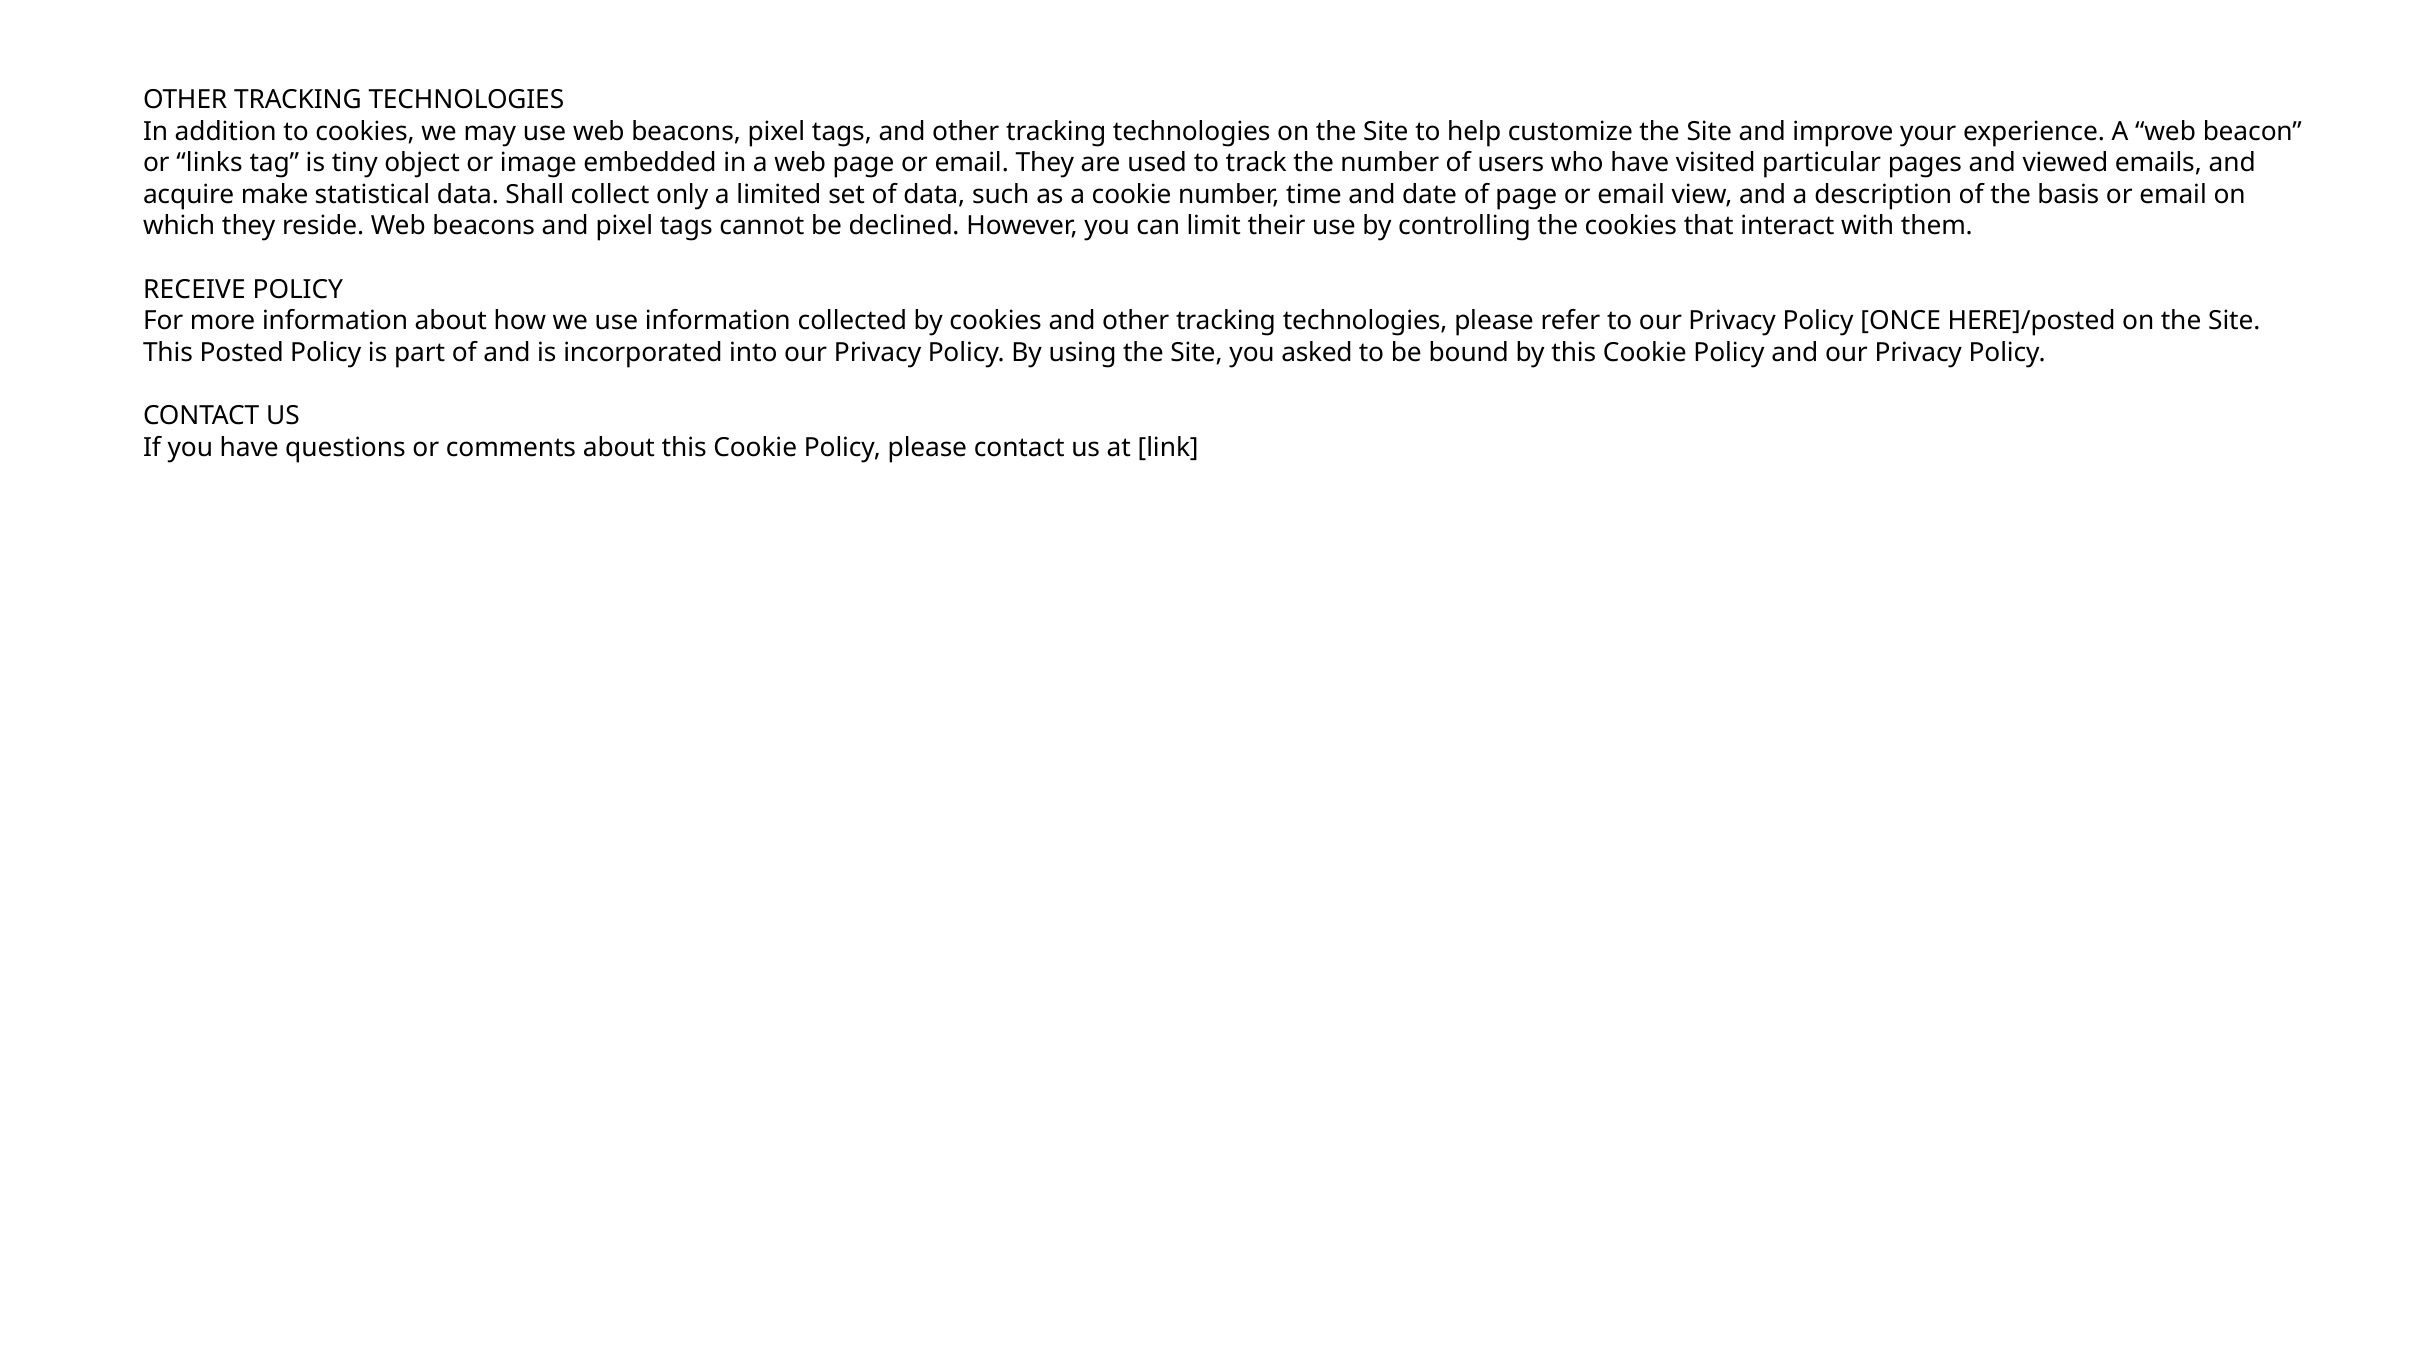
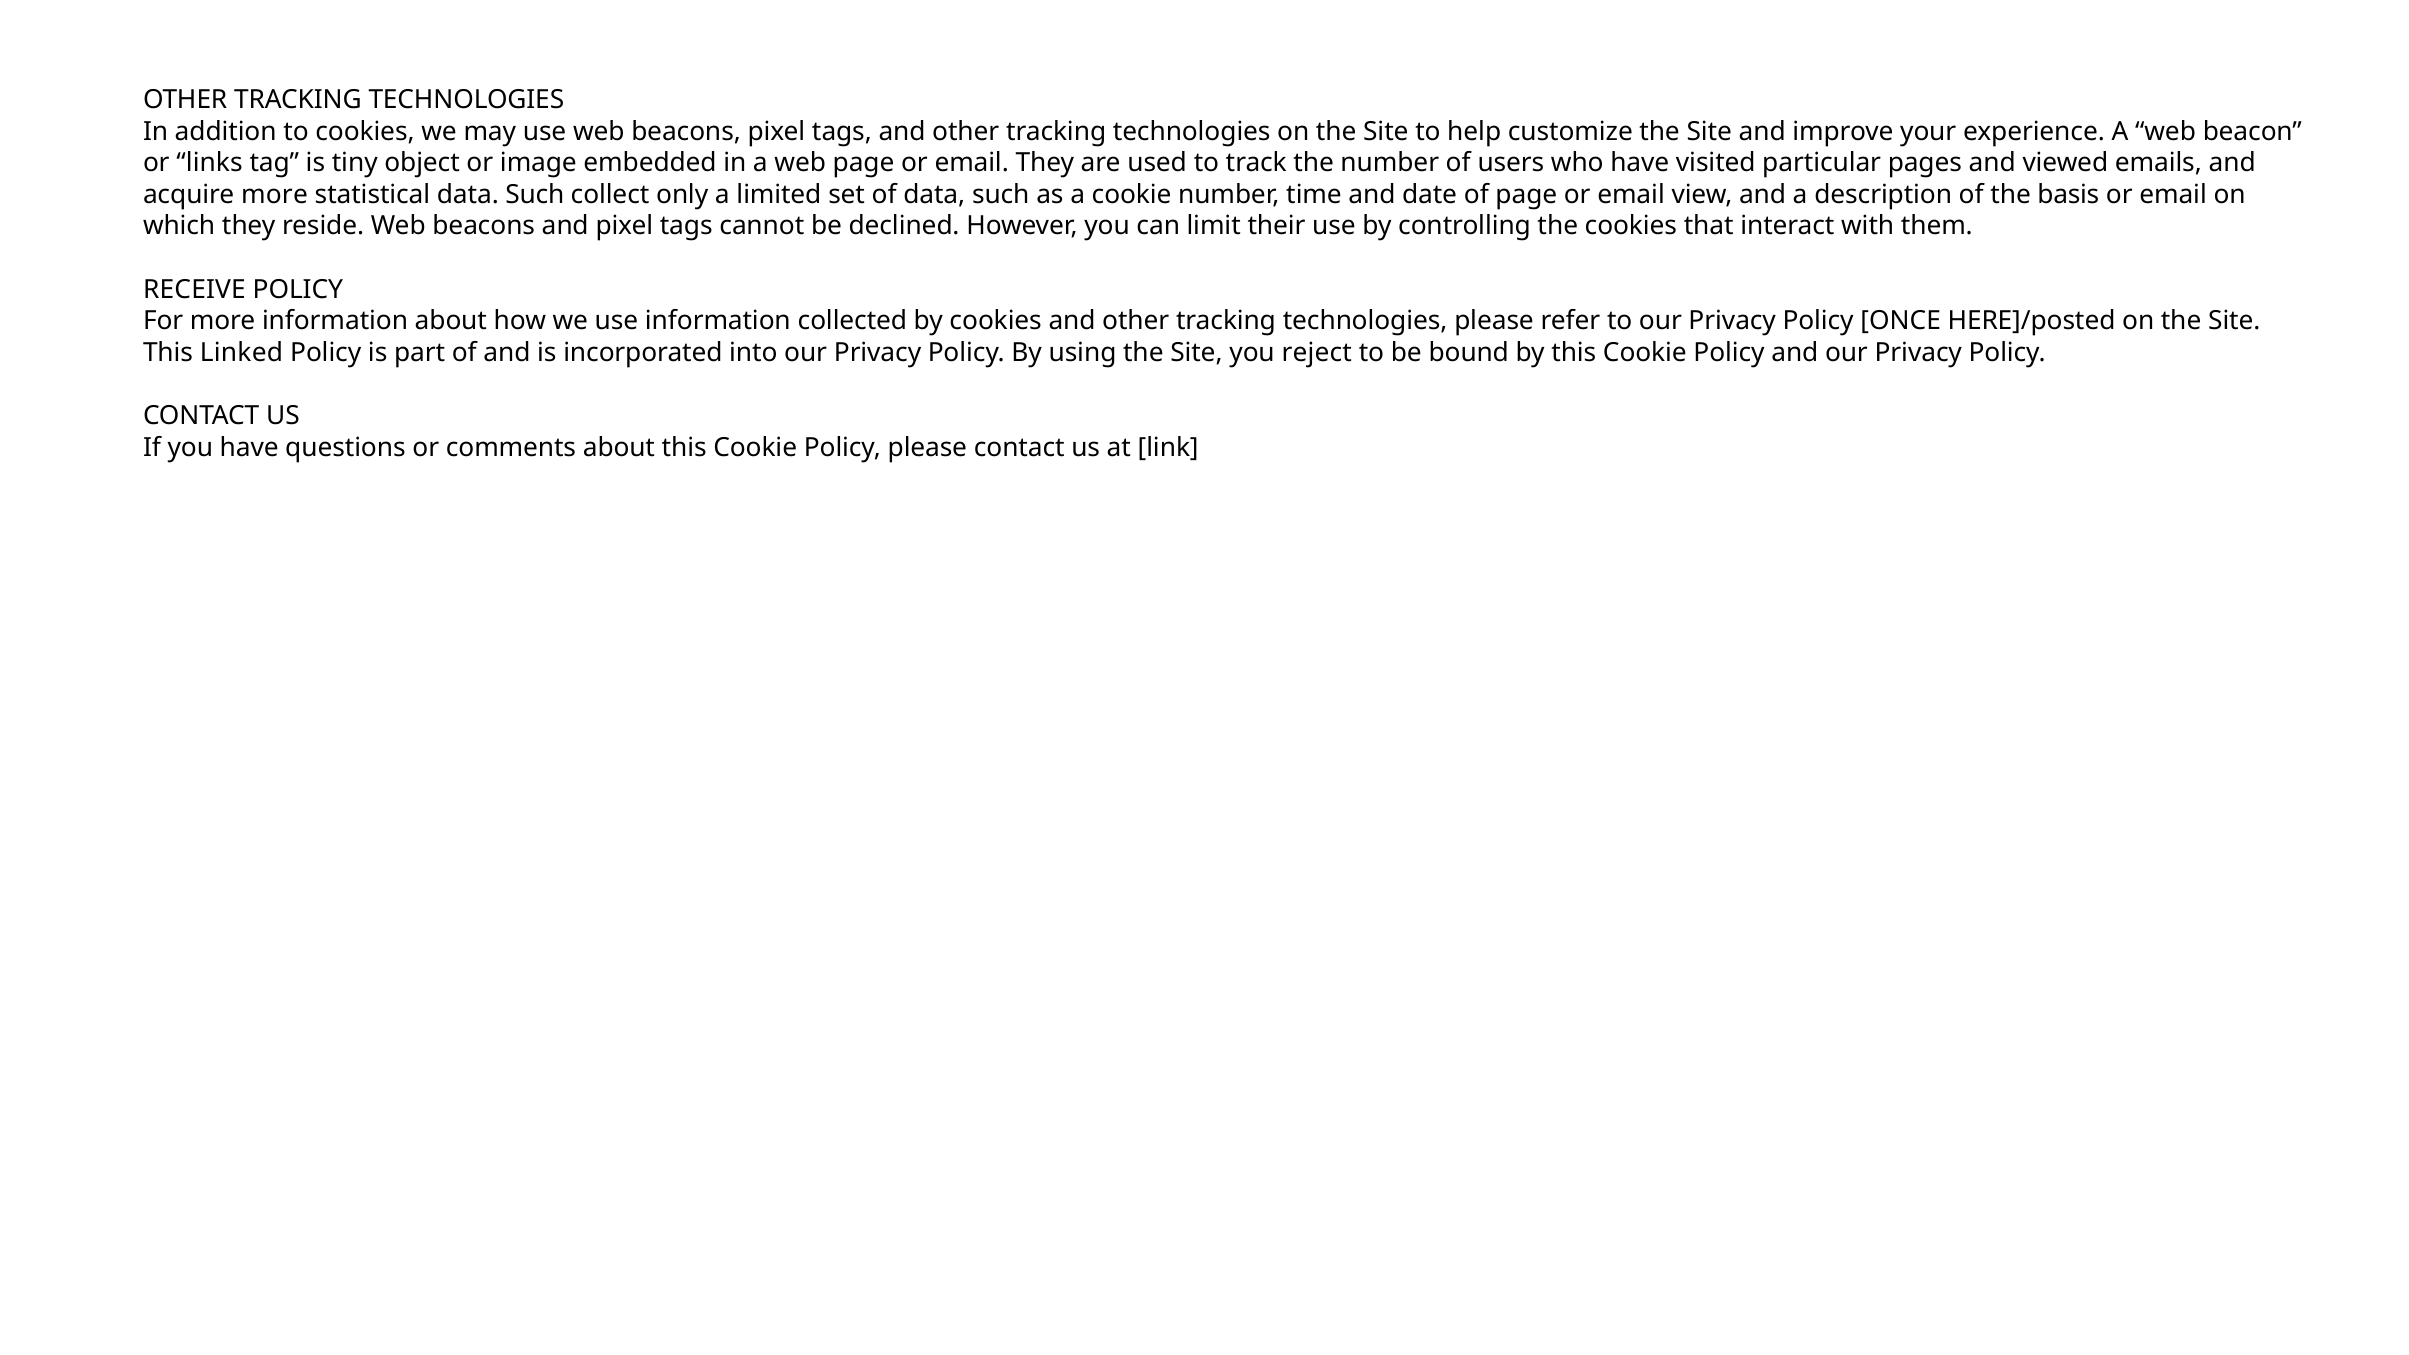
acquire make: make -> more
statistical data Shall: Shall -> Such
Posted: Posted -> Linked
asked: asked -> reject
